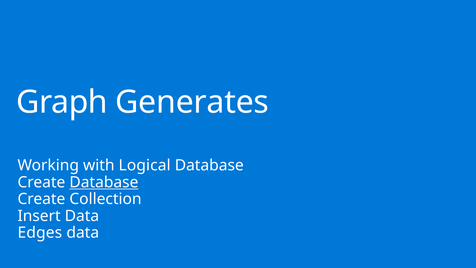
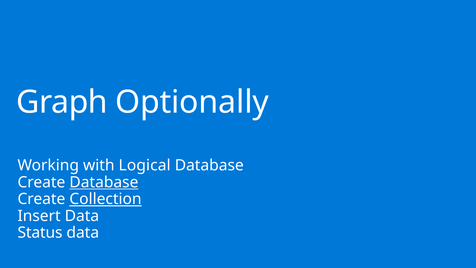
Generates: Generates -> Optionally
Collection underline: none -> present
Edges: Edges -> Status
